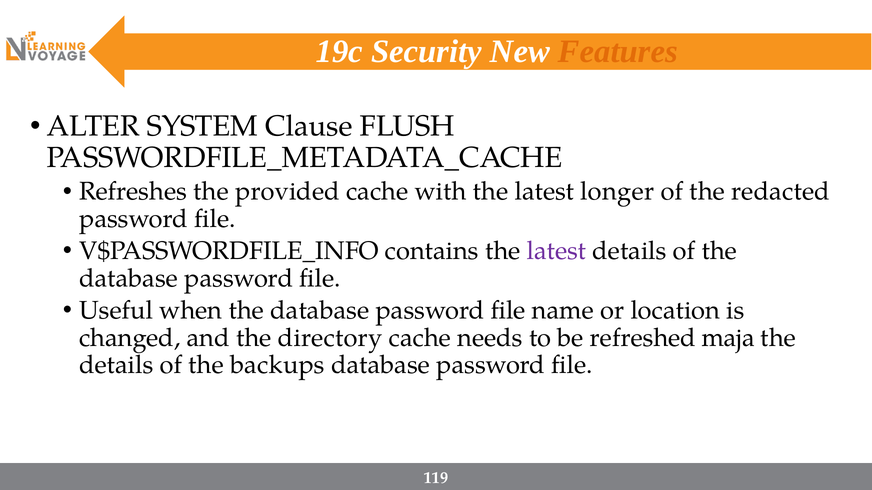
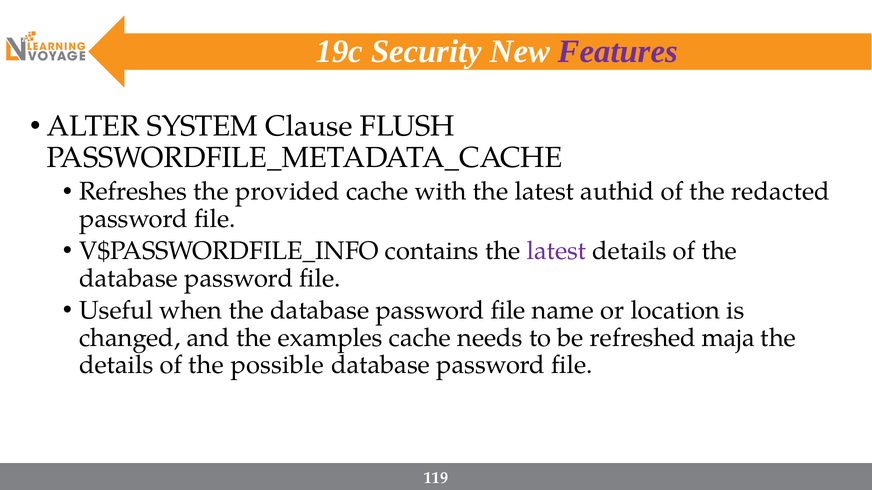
Features colour: orange -> purple
longer: longer -> authid
directory: directory -> examples
backups: backups -> possible
